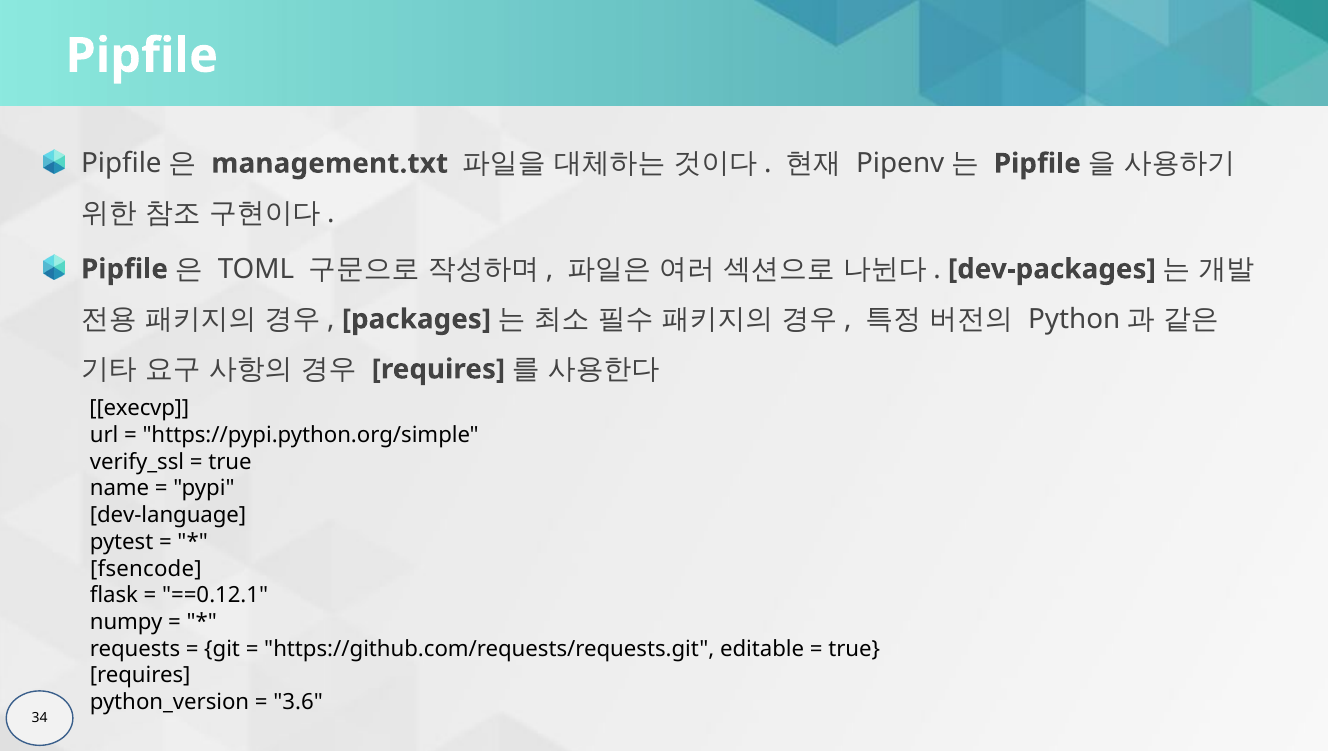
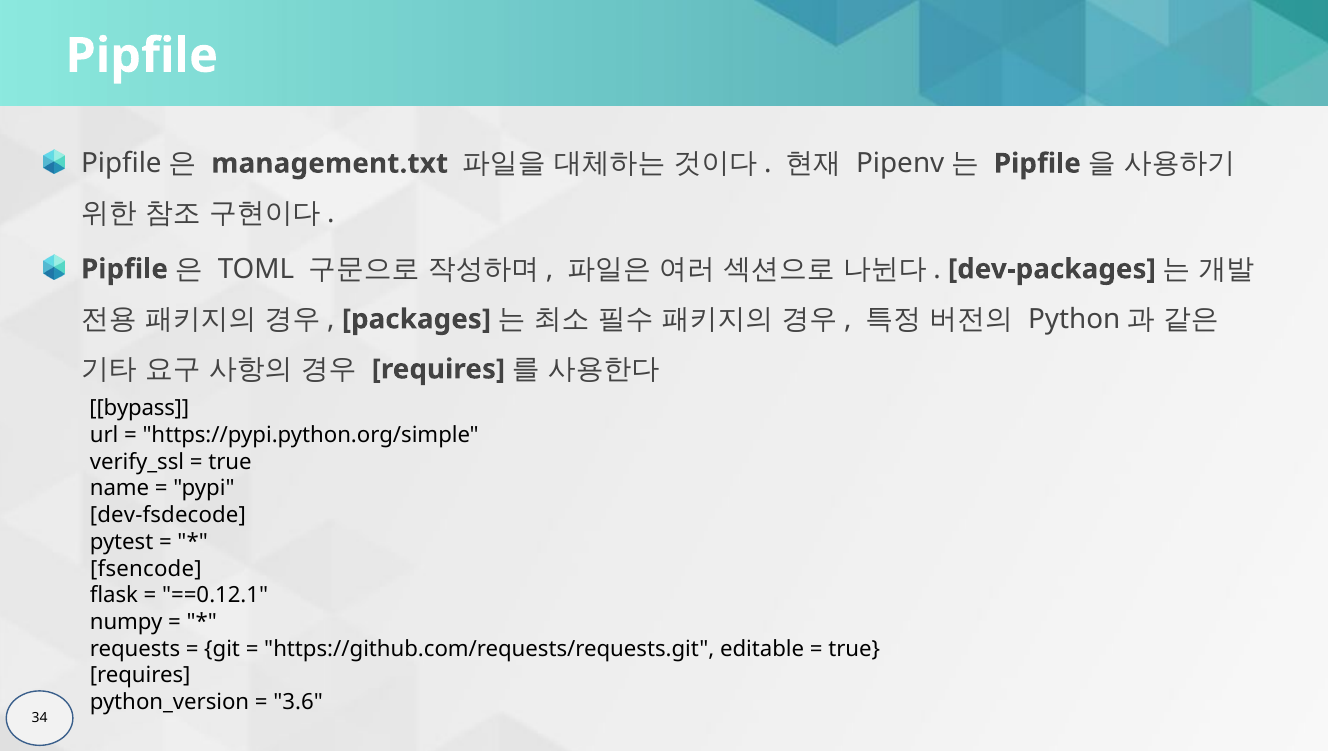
execvp: execvp -> bypass
dev-language: dev-language -> dev-fsdecode
